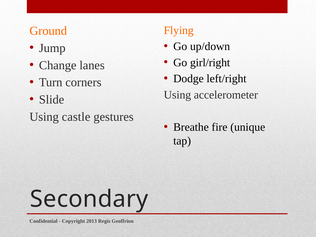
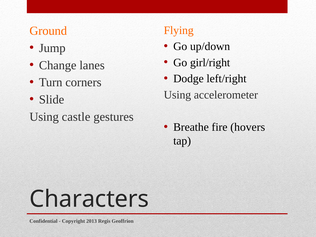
unique: unique -> hovers
Secondary: Secondary -> Characters
